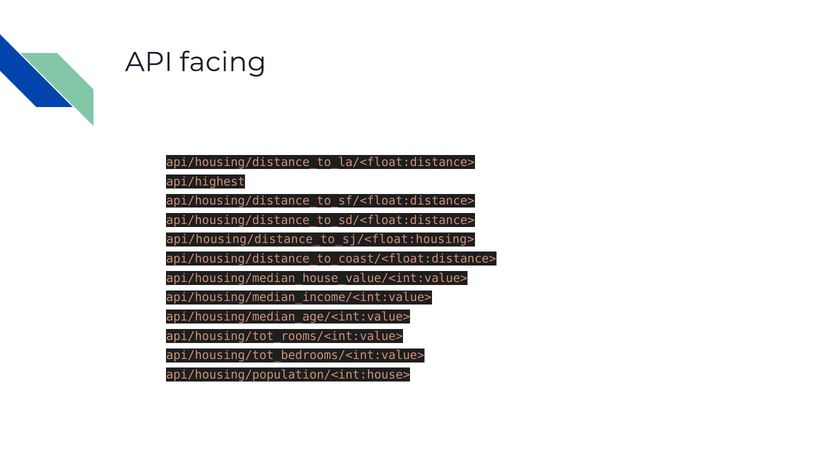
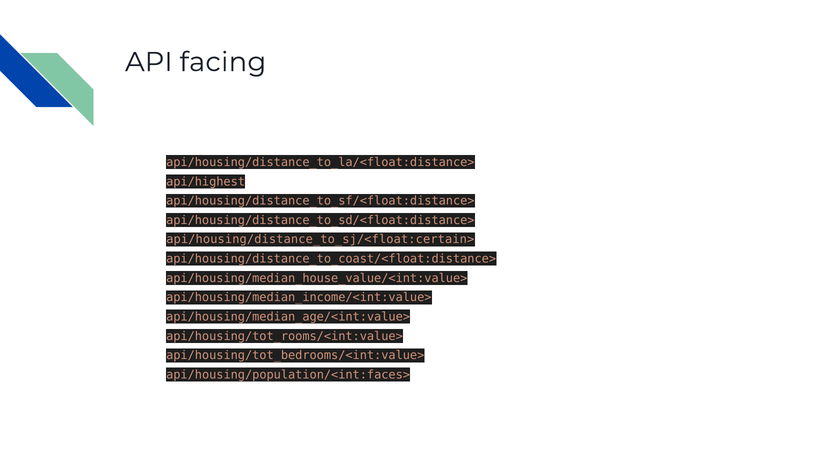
api/housing/distance_to_sj/<float:housing>: api/housing/distance_to_sj/<float:housing> -> api/housing/distance_to_sj/<float:certain>
api/housing/population/<int:house>: api/housing/population/<int:house> -> api/housing/population/<int:faces>
